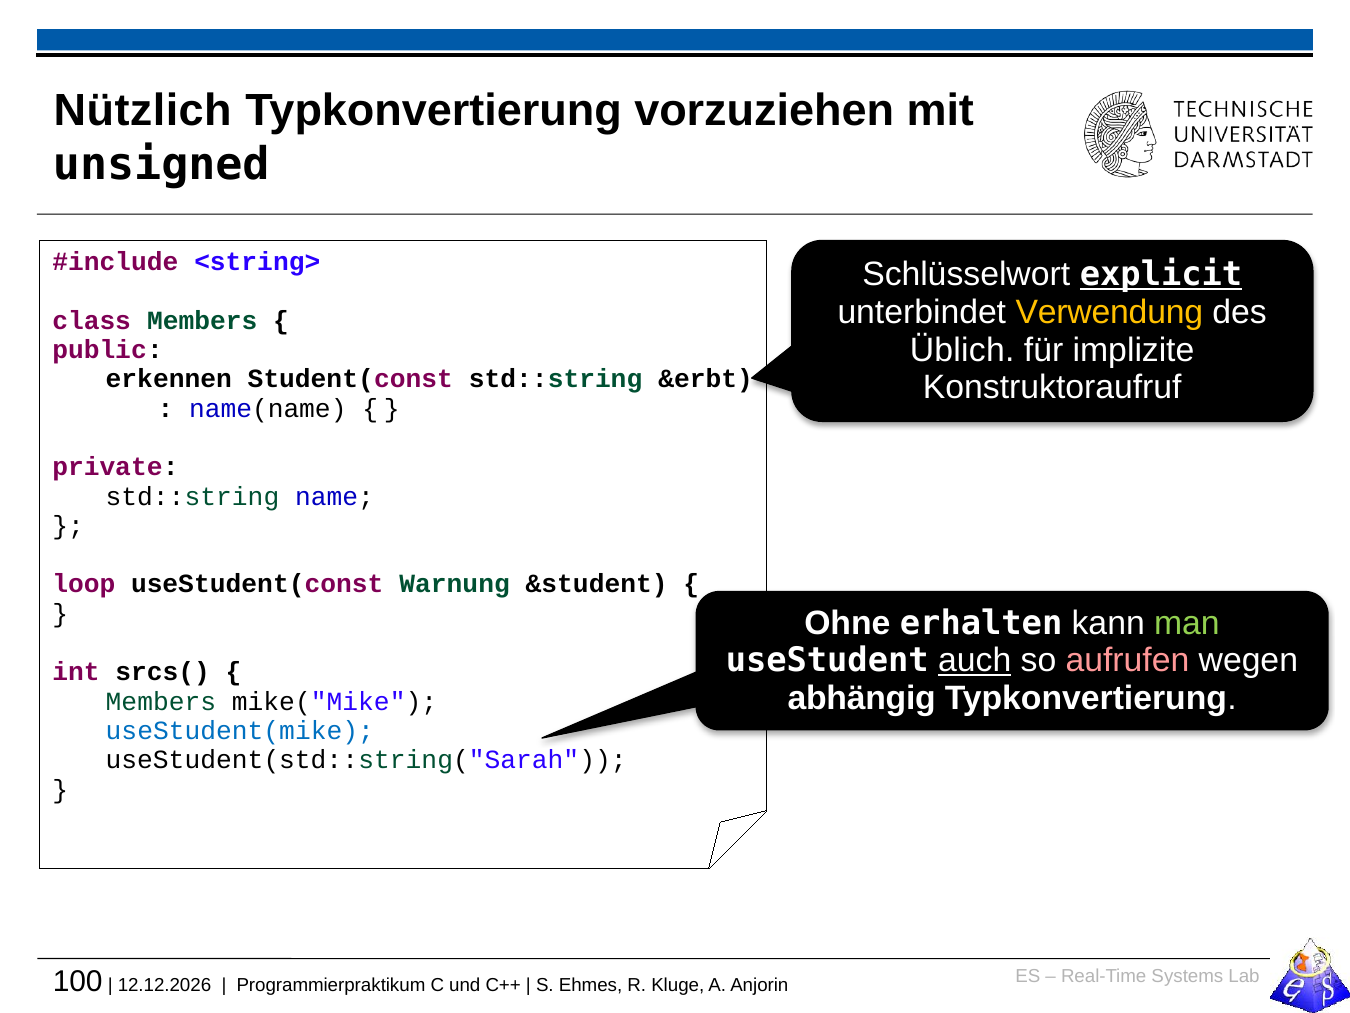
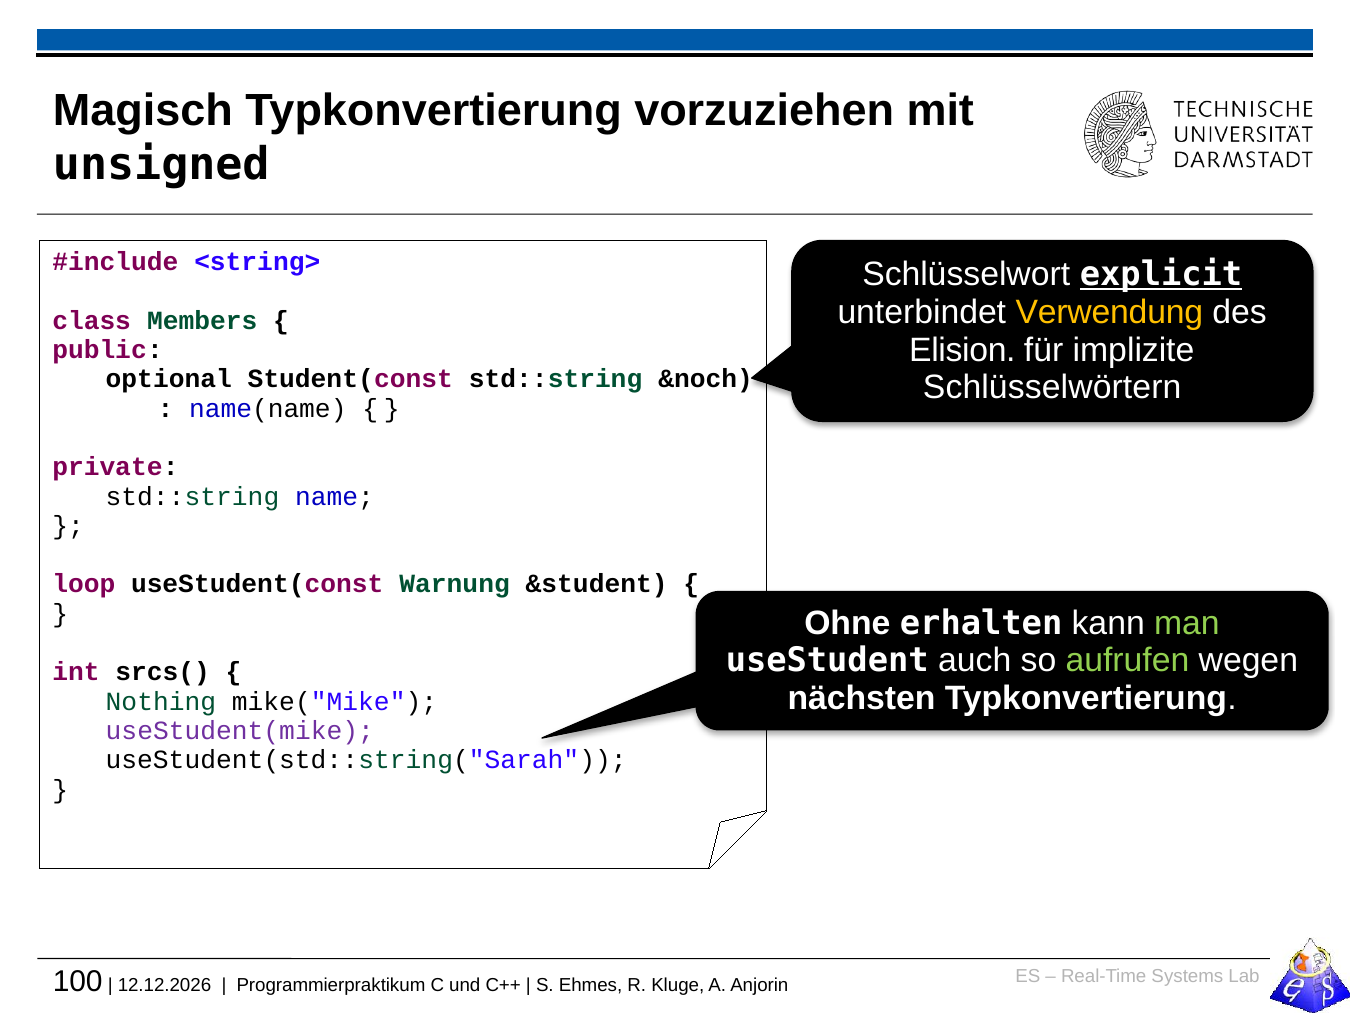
Nützlich: Nützlich -> Magisch
Üblich: Üblich -> Elision
erkennen: erkennen -> optional
&erbt: &erbt -> &noch
Konstruktoraufruf: Konstruktoraufruf -> Schlüsselwörtern
auch underline: present -> none
aufrufen colour: pink -> light green
abhängig: abhängig -> nächsten
Members at (161, 701): Members -> Nothing
useStudent(mike colour: blue -> purple
